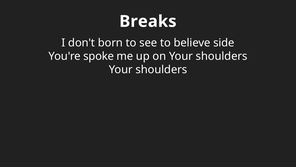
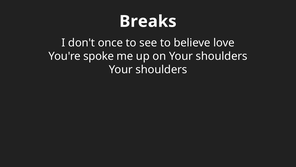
born: born -> once
side: side -> love
